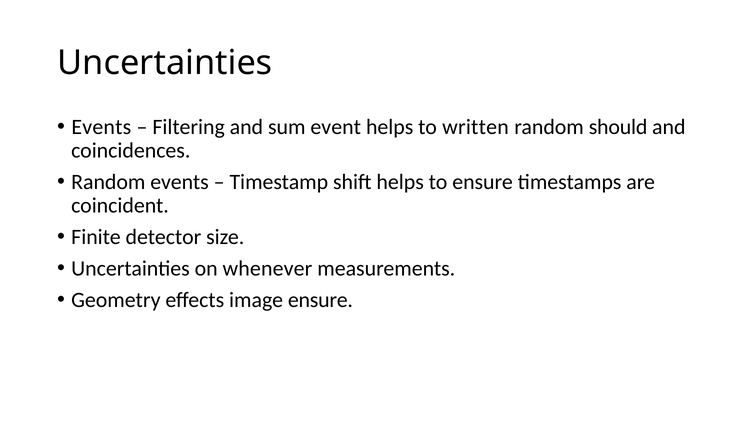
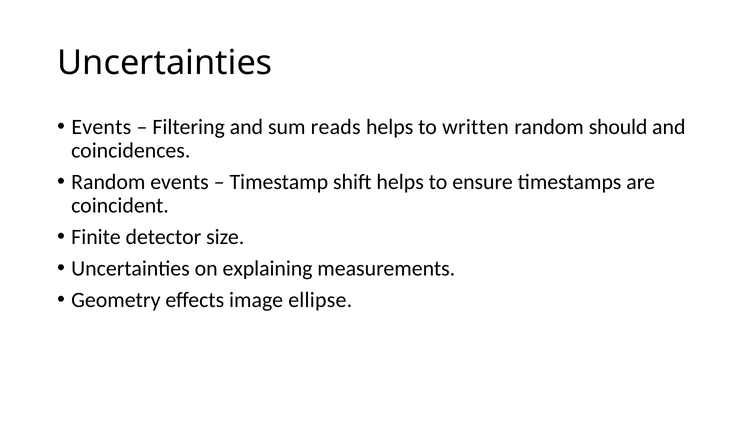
event: event -> reads
whenever: whenever -> explaining
image ensure: ensure -> ellipse
